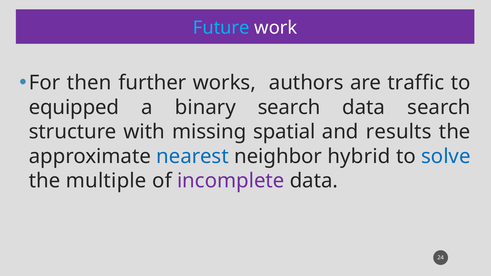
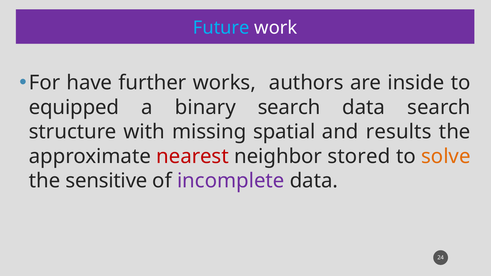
then: then -> have
traffic: traffic -> inside
nearest colour: blue -> red
hybrid: hybrid -> stored
solve colour: blue -> orange
multiple: multiple -> sensitive
